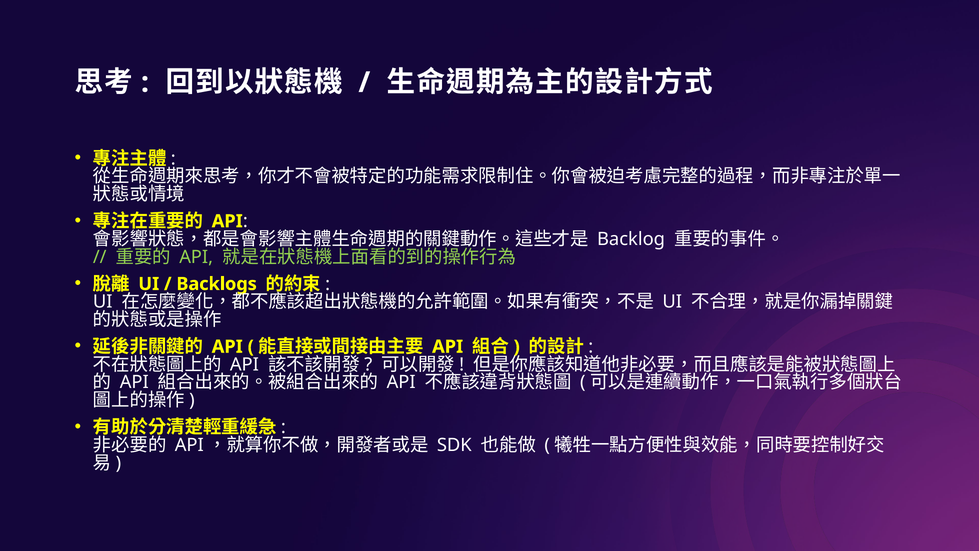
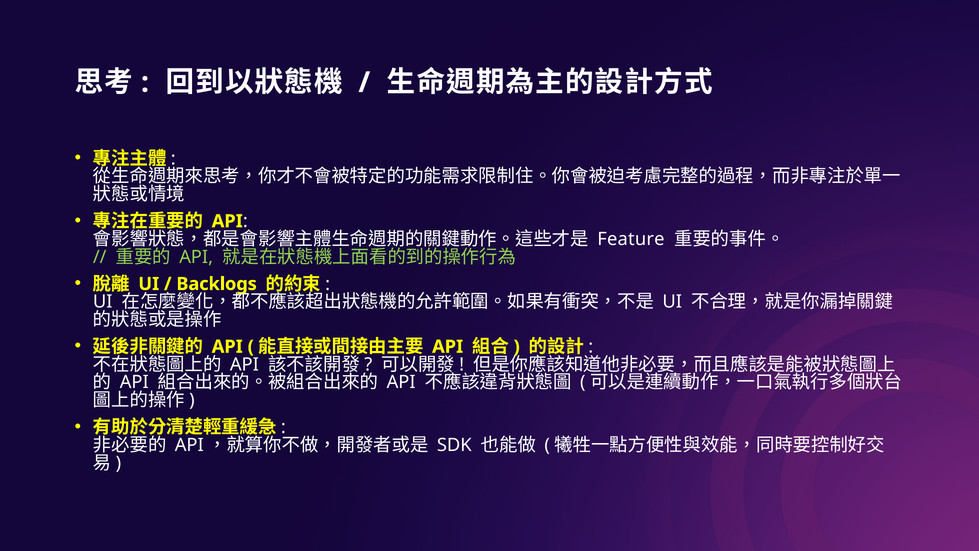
Backlog: Backlog -> Feature
